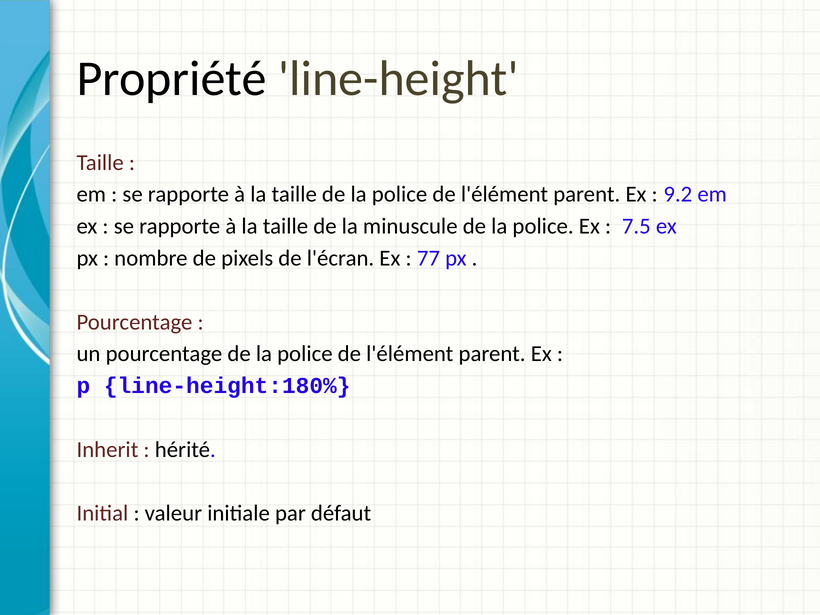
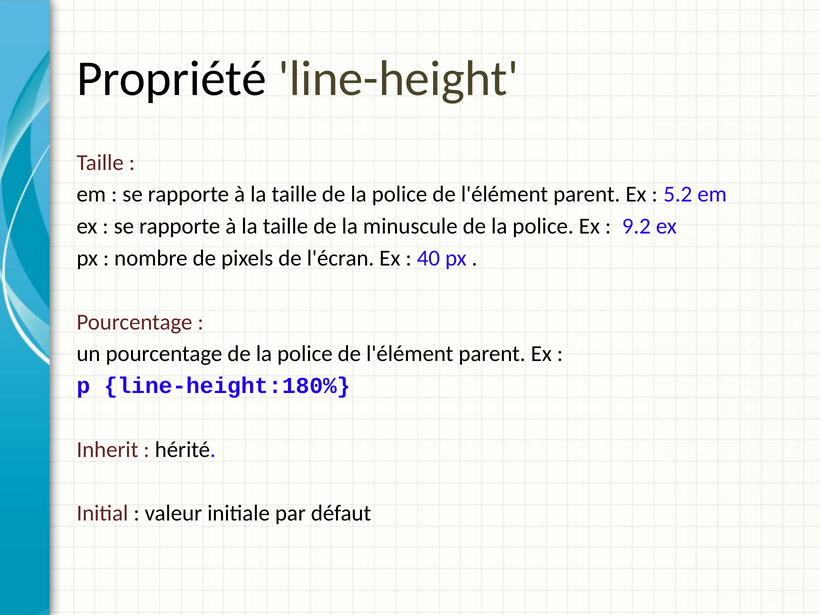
9.2: 9.2 -> 5.2
7.5: 7.5 -> 9.2
77: 77 -> 40
